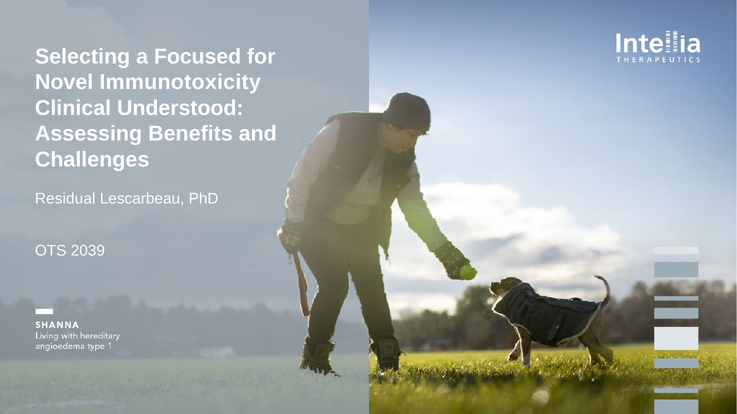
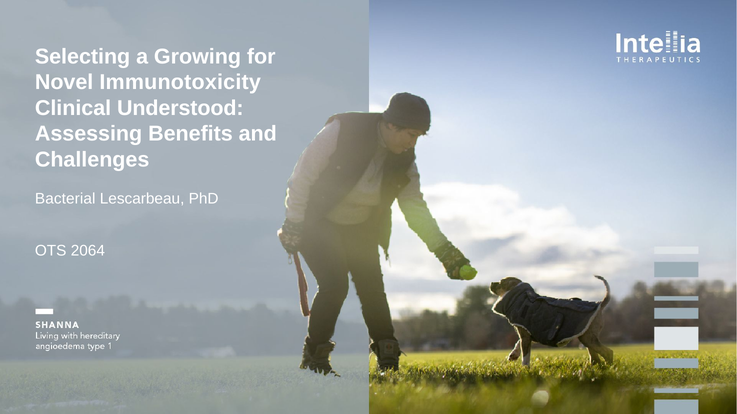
Focused: Focused -> Growing
Residual: Residual -> Bacterial
2039: 2039 -> 2064
